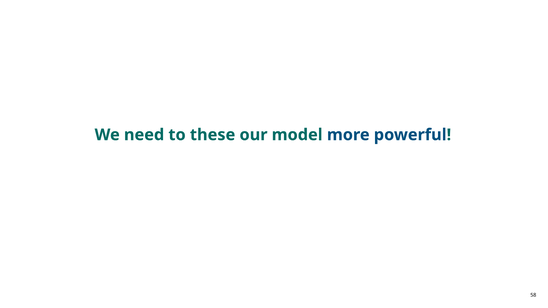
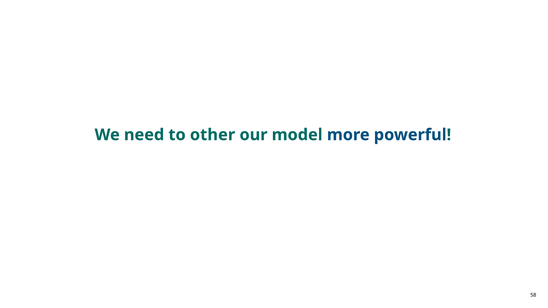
these: these -> other
